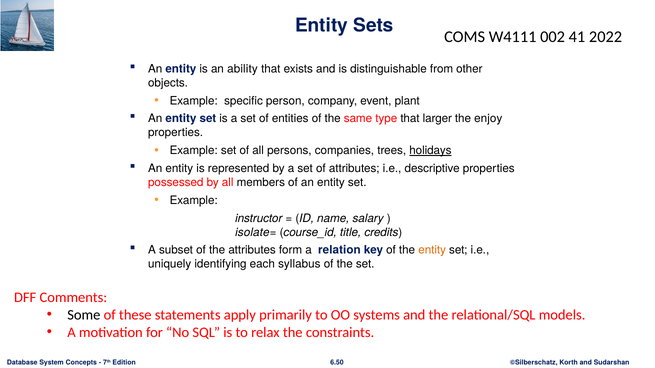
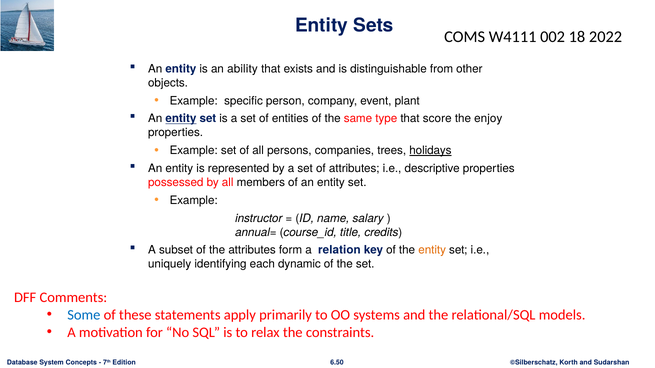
41: 41 -> 18
entity at (181, 119) underline: none -> present
larger: larger -> score
isolate=: isolate= -> annual=
syllabus: syllabus -> dynamic
Some colour: black -> blue
